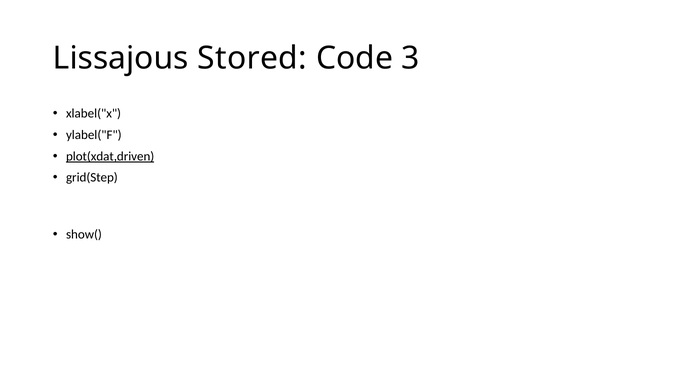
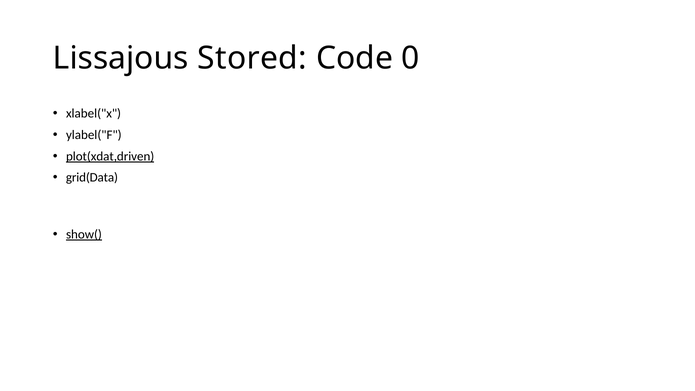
3: 3 -> 0
grid(Step: grid(Step -> grid(Data
show( underline: none -> present
